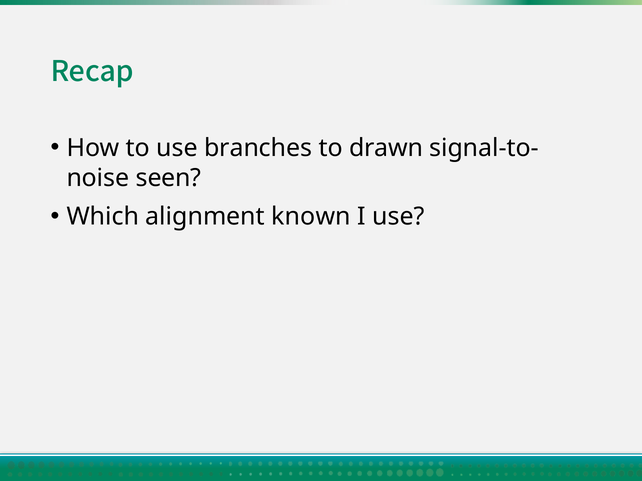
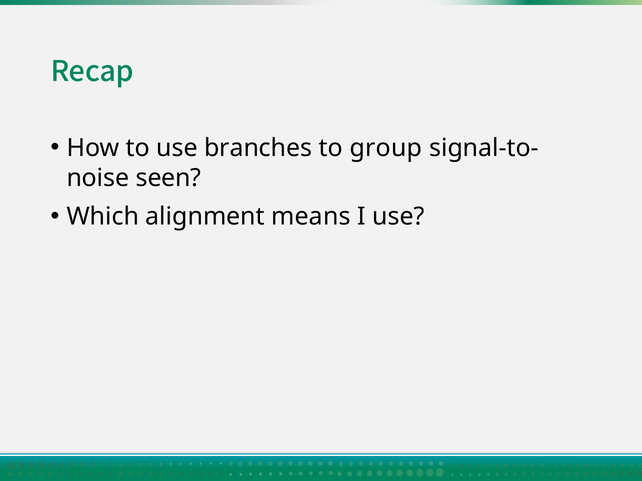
drawn: drawn -> group
known: known -> means
